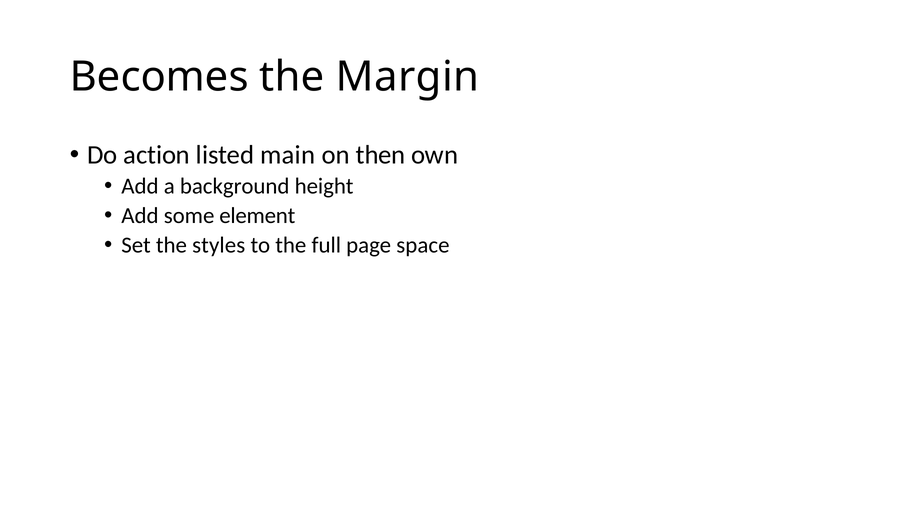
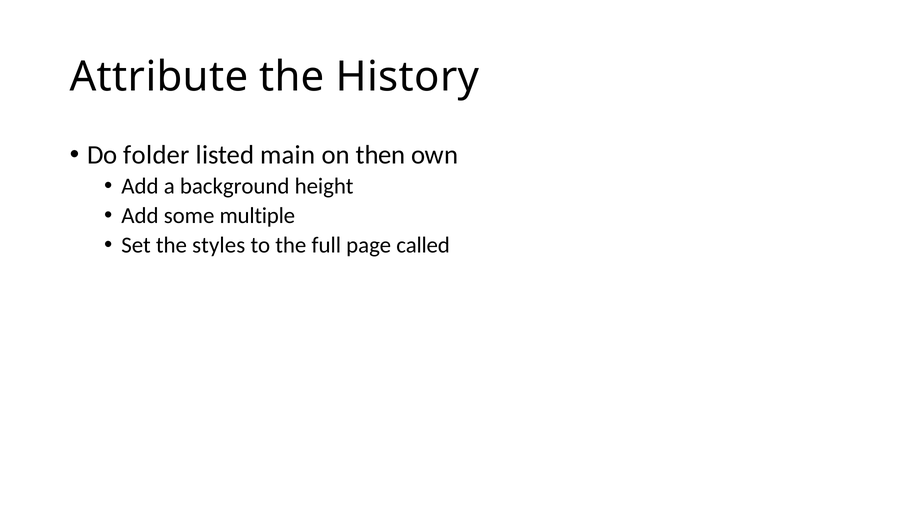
Becomes: Becomes -> Attribute
Margin: Margin -> History
action: action -> folder
element: element -> multiple
space: space -> called
